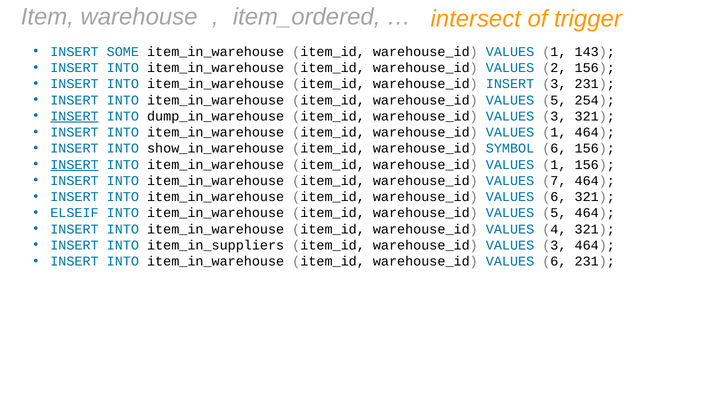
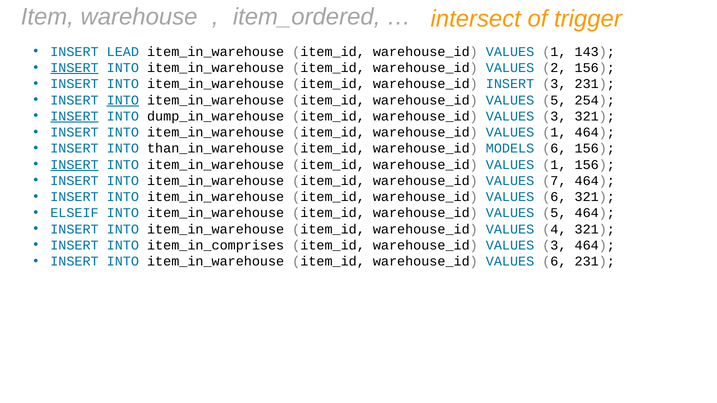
SOME: SOME -> LEAD
INSERT at (74, 68) underline: none -> present
INTO at (123, 100) underline: none -> present
show_in_warehouse: show_in_warehouse -> than_in_warehouse
SYMBOL: SYMBOL -> MODELS
item_in_suppliers: item_in_suppliers -> item_in_comprises
